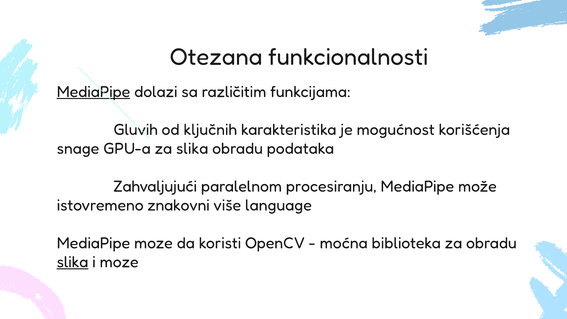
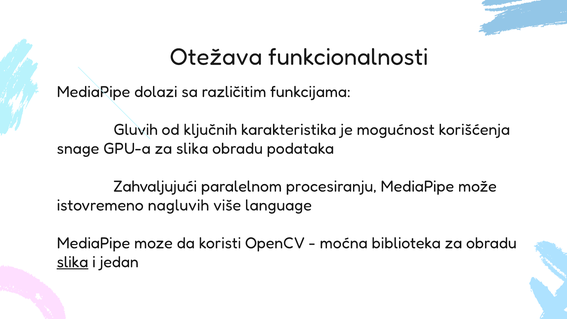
Otezana: Otezana -> Otežava
MediaPipe at (93, 92) underline: present -> none
znakovni: znakovni -> nagluvih
i moze: moze -> jedan
